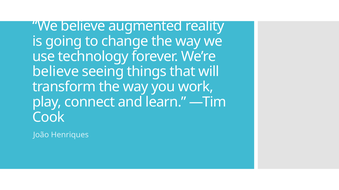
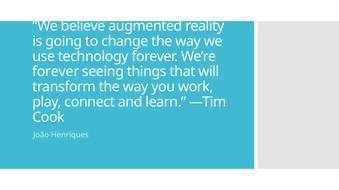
believe at (56, 72): believe -> forever
